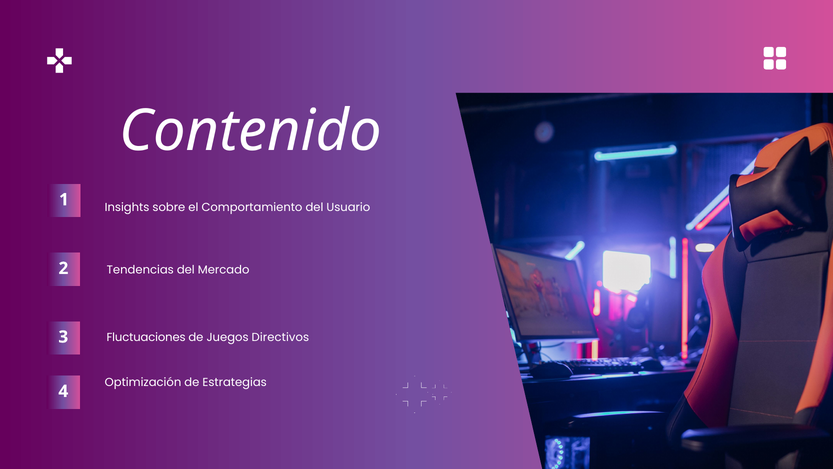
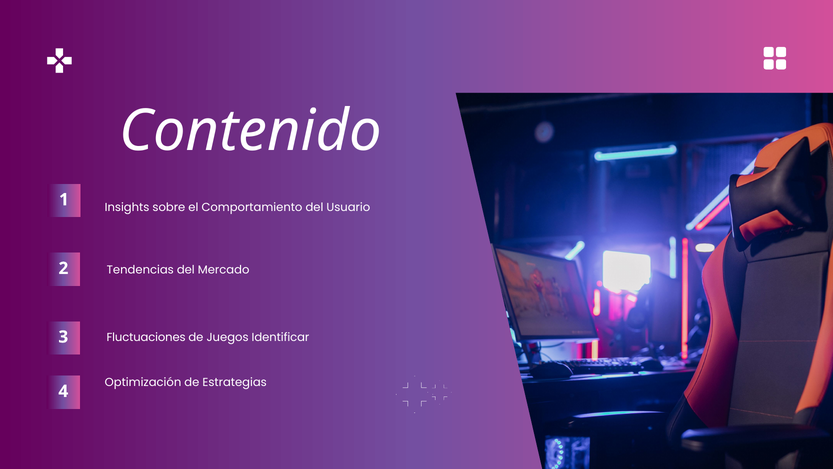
Directivos: Directivos -> Identificar
